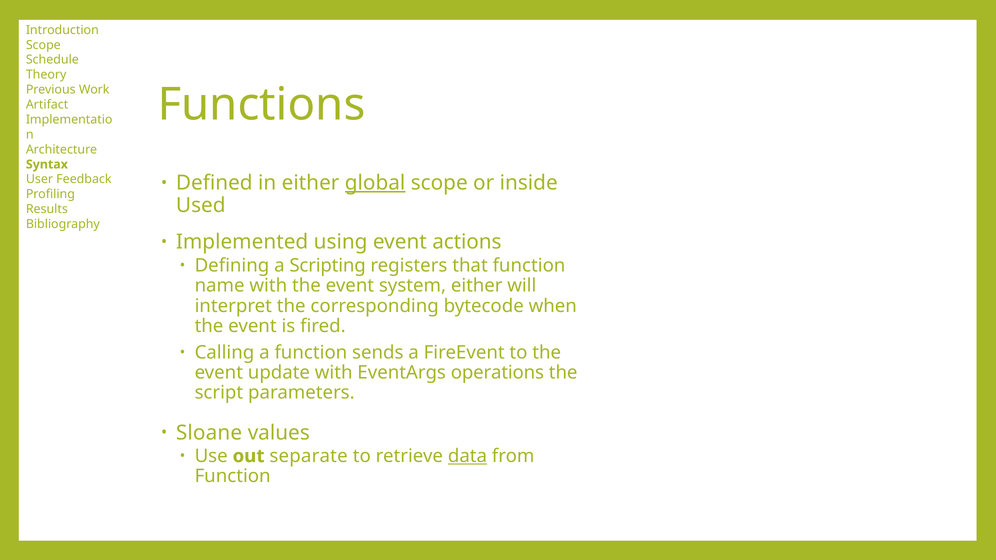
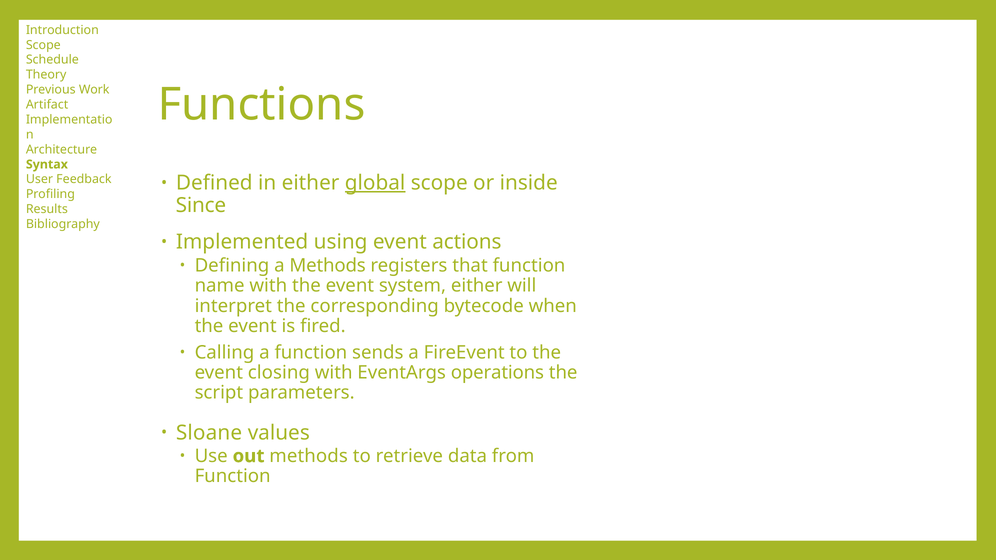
Used: Used -> Since
a Scripting: Scripting -> Methods
update: update -> closing
out separate: separate -> methods
data underline: present -> none
